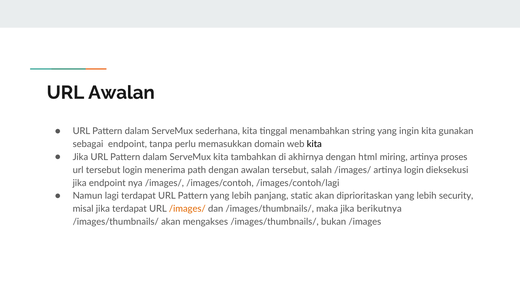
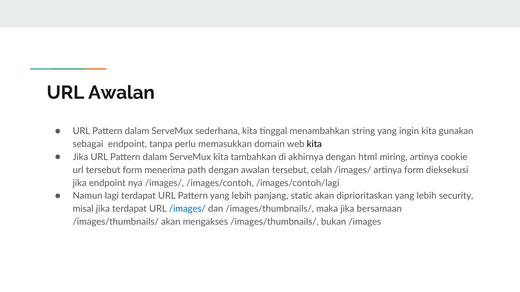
proses: proses -> cookie
tersebut login: login -> form
salah: salah -> celah
artinya login: login -> form
/images/ at (187, 209) colour: orange -> blue
berikutnya: berikutnya -> bersamaan
